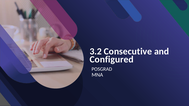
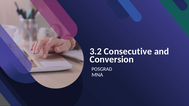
Configured: Configured -> Conversion
